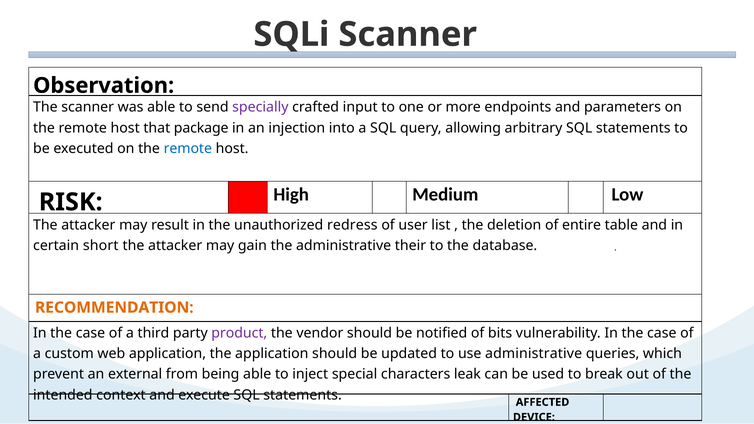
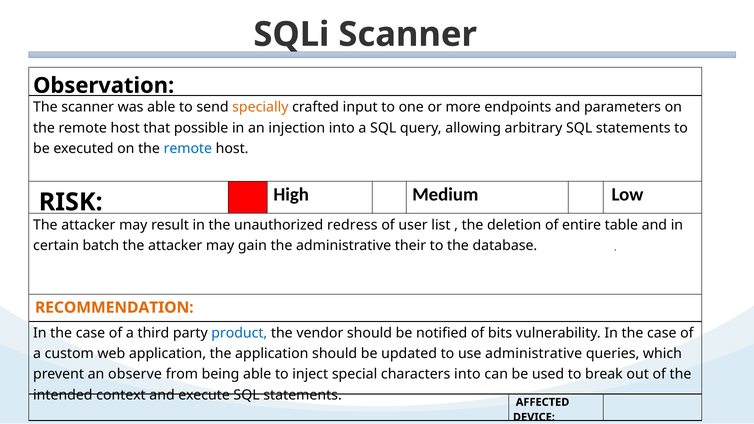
specially colour: purple -> orange
package: package -> possible
short: short -> batch
product colour: purple -> blue
external: external -> observe
characters leak: leak -> into
